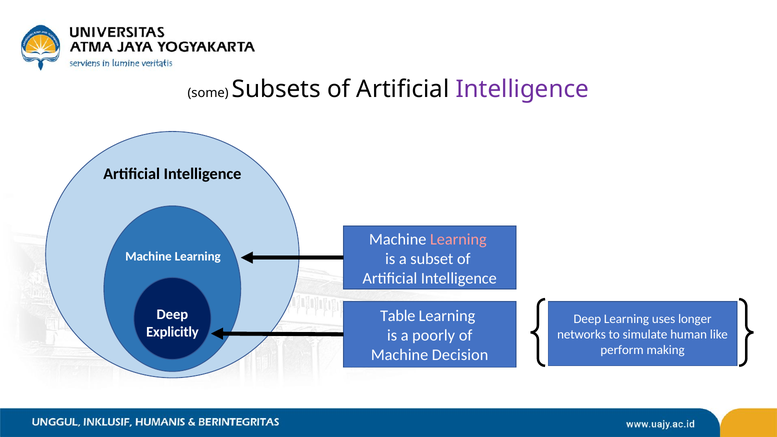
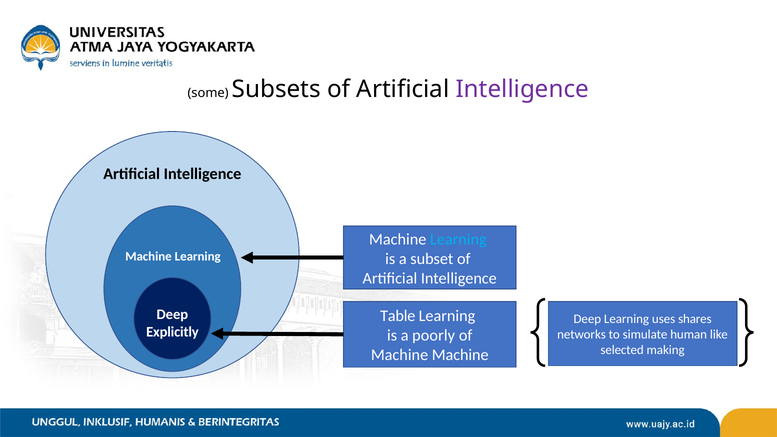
Learning at (458, 239) colour: pink -> light blue
longer: longer -> shares
perform: perform -> selected
Machine Decision: Decision -> Machine
